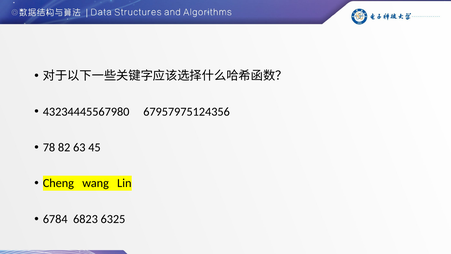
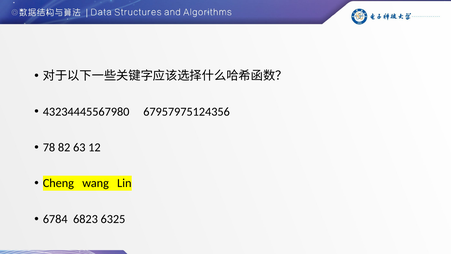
45: 45 -> 12
